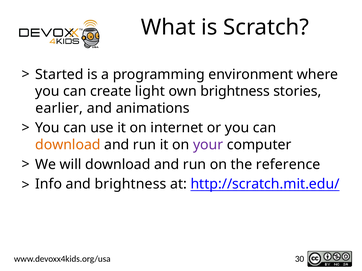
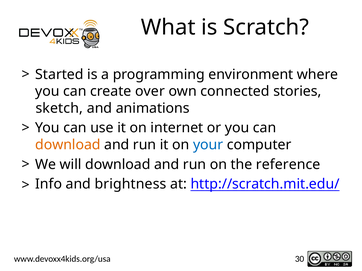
light: light -> over
own brightness: brightness -> connected
earlier: earlier -> sketch
your colour: purple -> blue
